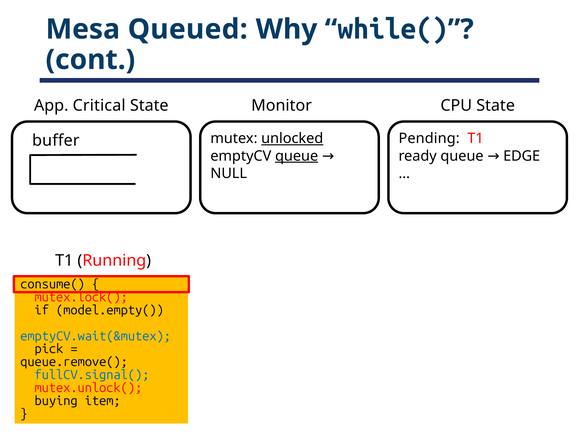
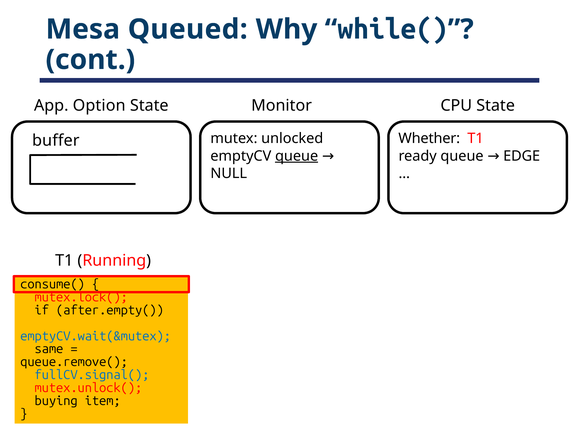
Critical: Critical -> Option
Pending: Pending -> Whether
unlocked underline: present -> none
model.empty(: model.empty( -> after.empty(
pick: pick -> same
